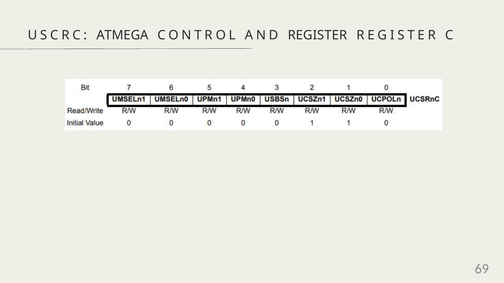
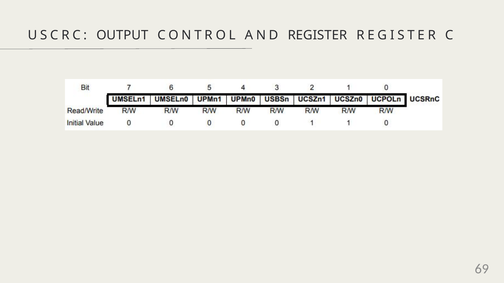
ATMEGA: ATMEGA -> OUTPUT
